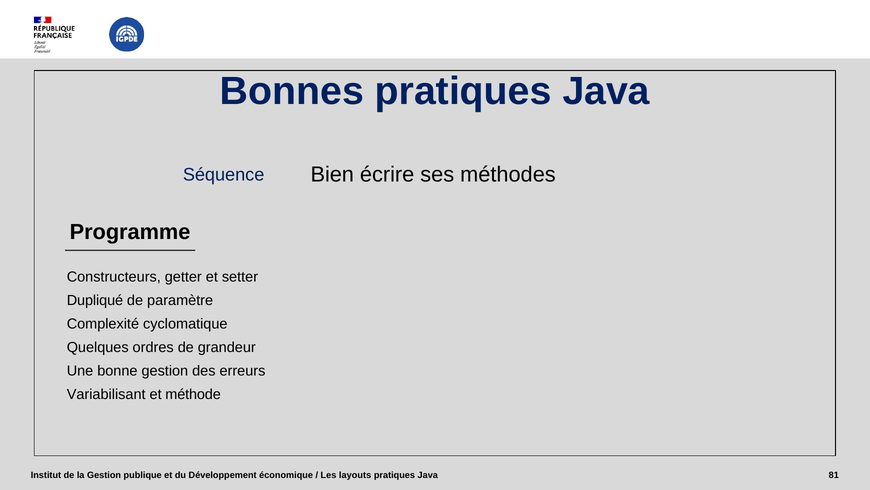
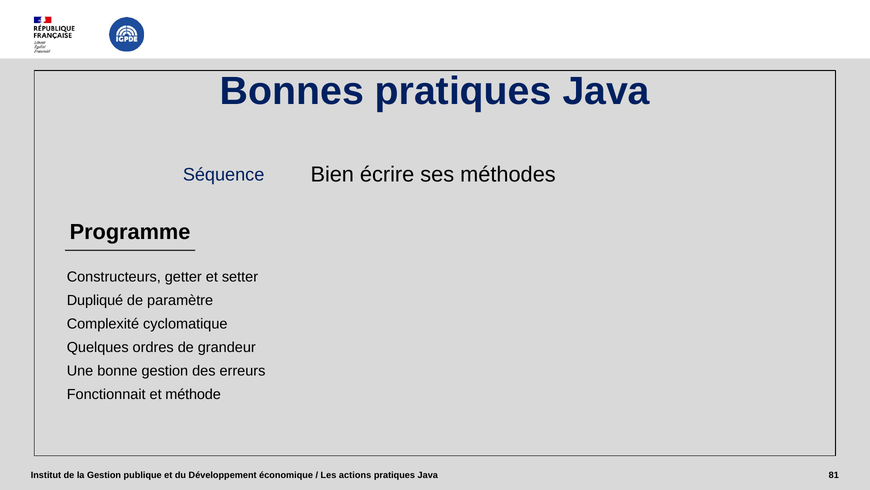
Variabilisant: Variabilisant -> Fonctionnait
layouts: layouts -> actions
